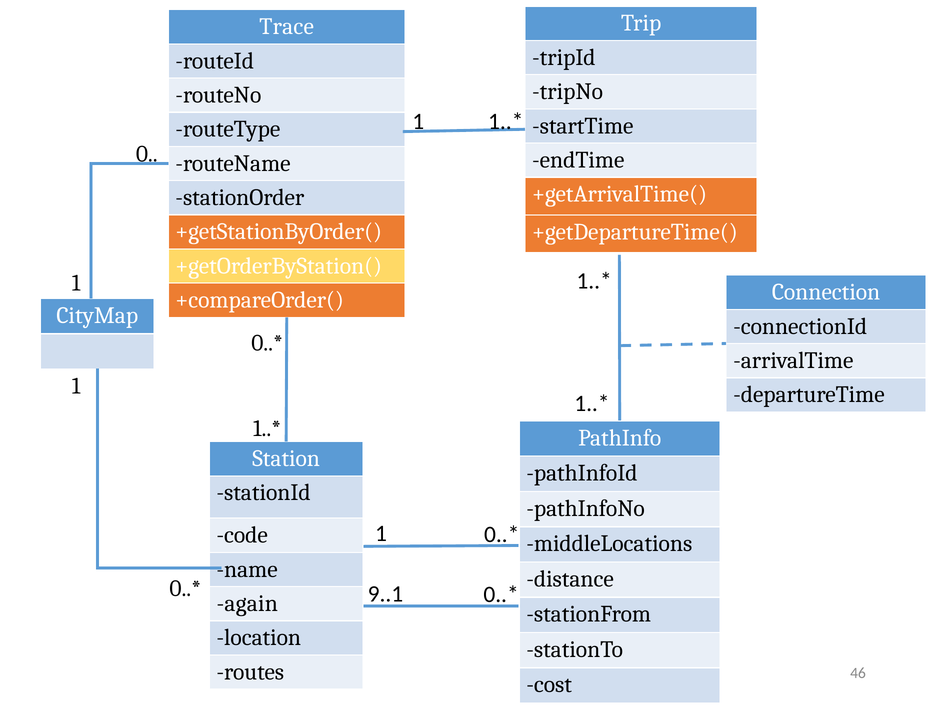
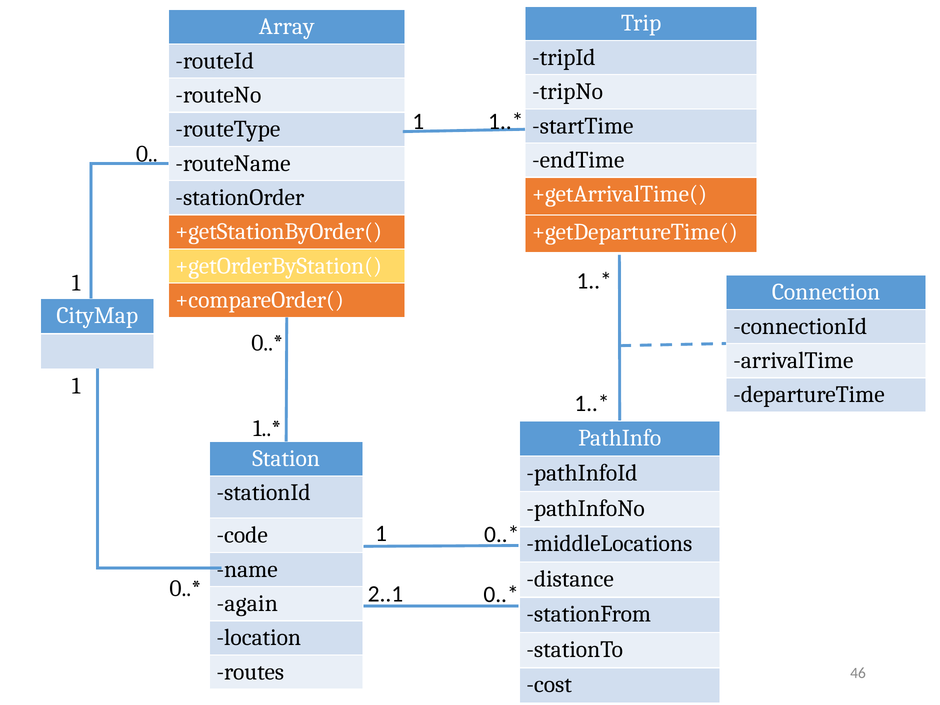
Trace: Trace -> Array
9..1: 9..1 -> 2..1
